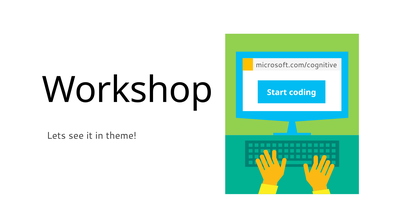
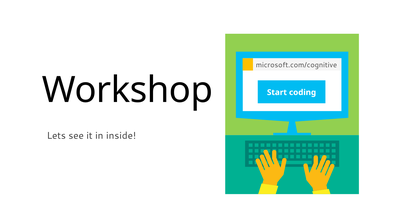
theme: theme -> inside
